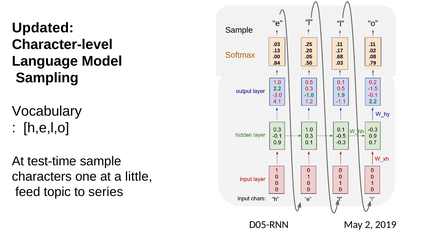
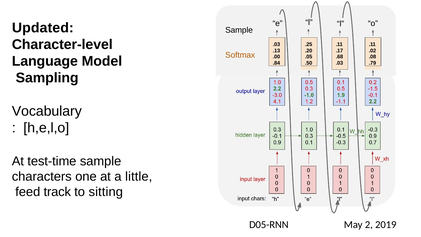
topic: topic -> track
series: series -> sitting
